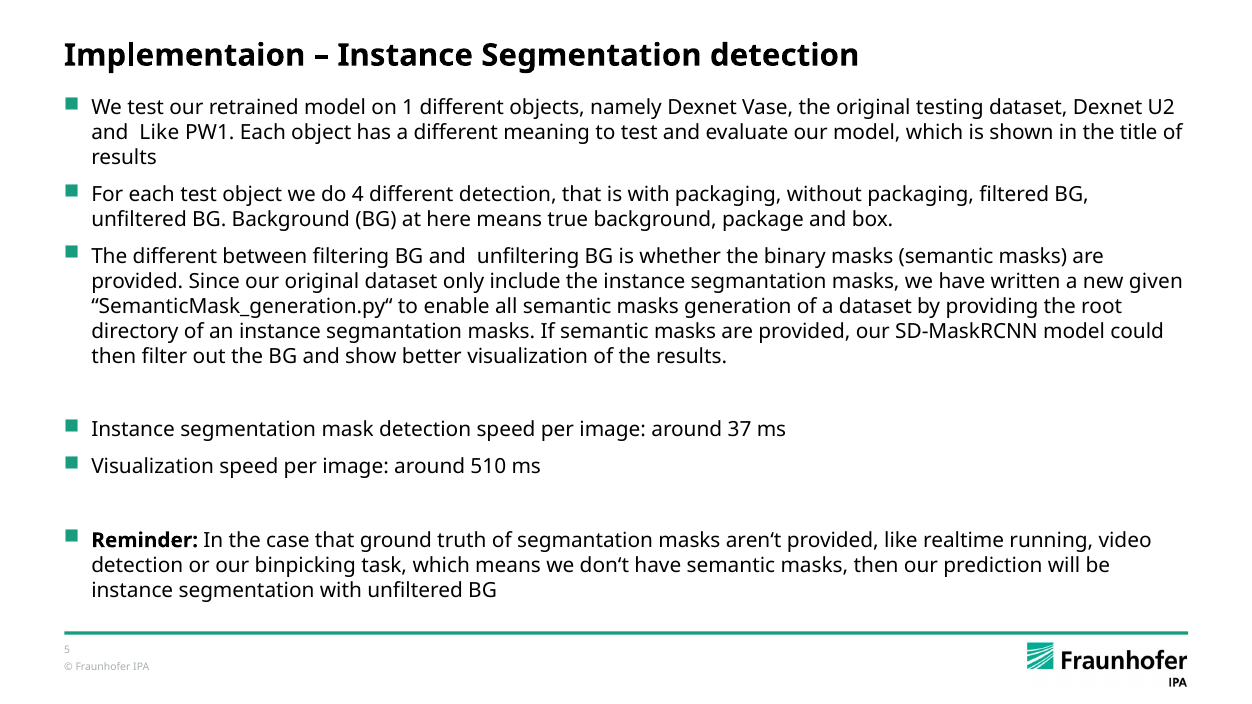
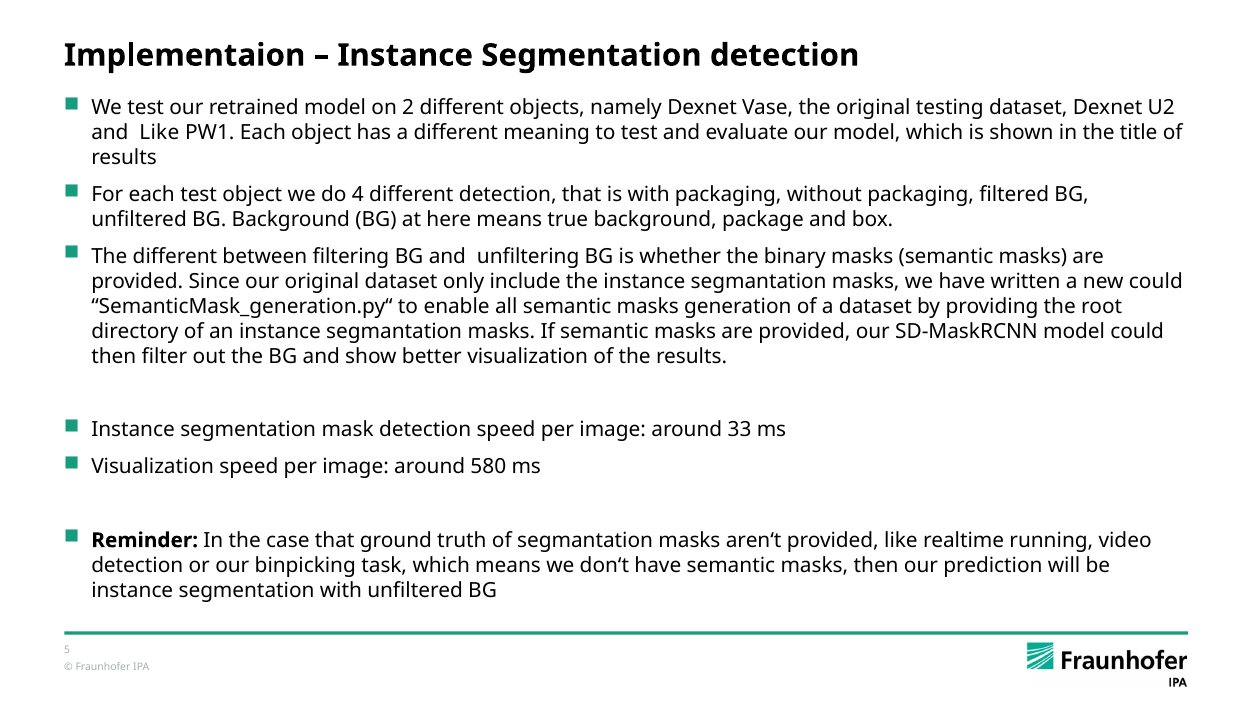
1: 1 -> 2
new given: given -> could
37: 37 -> 33
510: 510 -> 580
